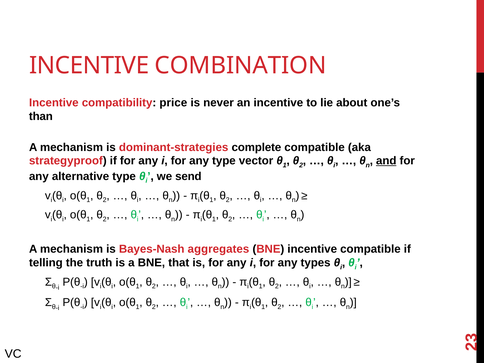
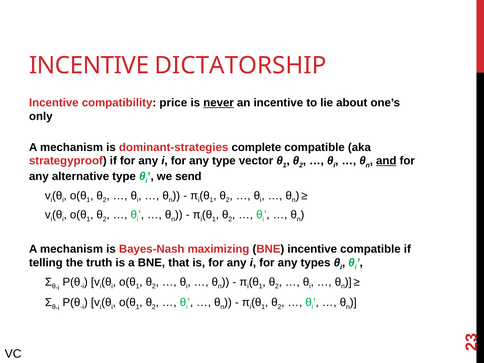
COMBINATION: COMBINATION -> DICTATORSHIP
never underline: none -> present
than: than -> only
aggregates: aggregates -> maximizing
